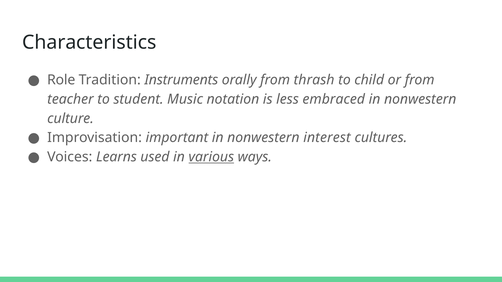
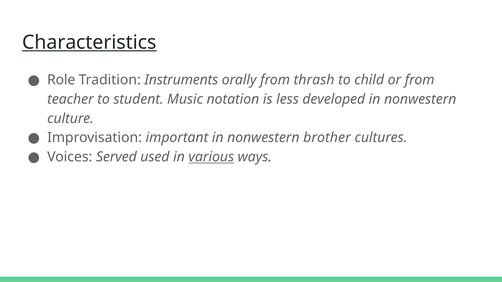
Characteristics underline: none -> present
embraced: embraced -> developed
interest: interest -> brother
Learns: Learns -> Served
